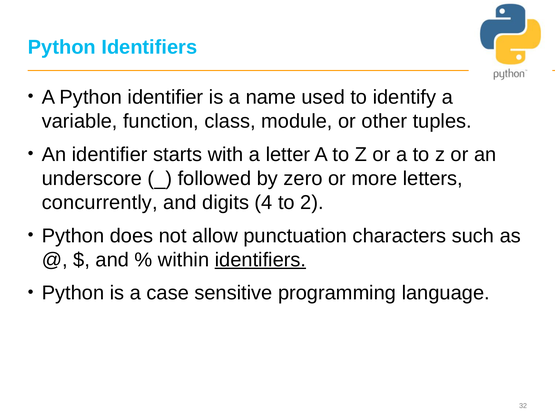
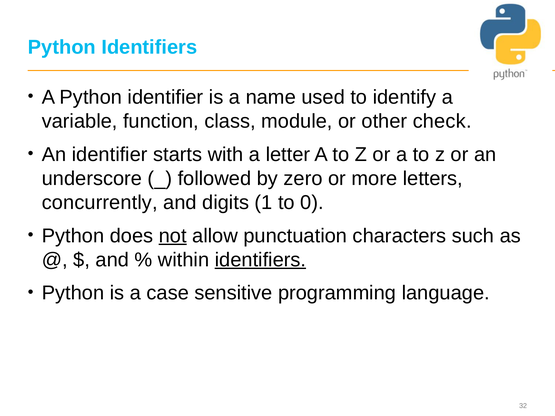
tuples: tuples -> check
4: 4 -> 1
2: 2 -> 0
not underline: none -> present
